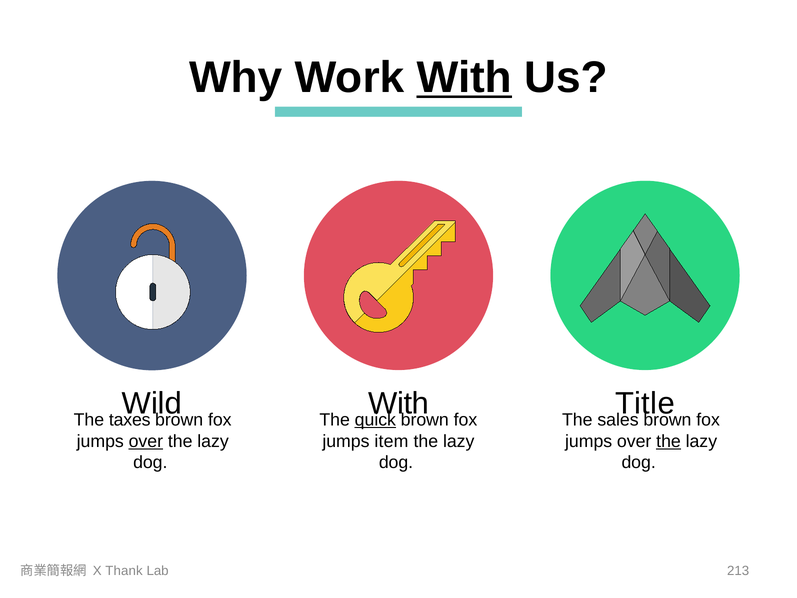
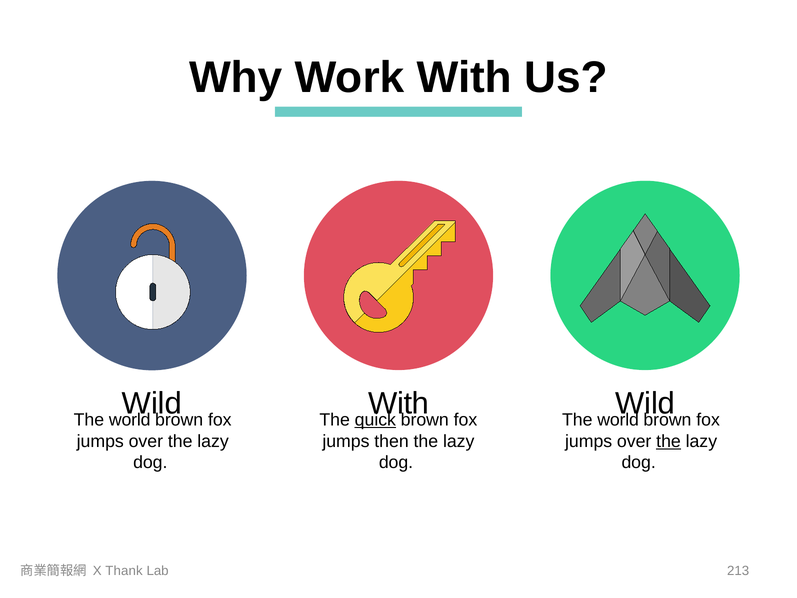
With at (464, 78) underline: present -> none
Title at (645, 403): Title -> Wild
taxes at (130, 420): taxes -> world
sales at (618, 420): sales -> world
over at (146, 441) underline: present -> none
item: item -> then
